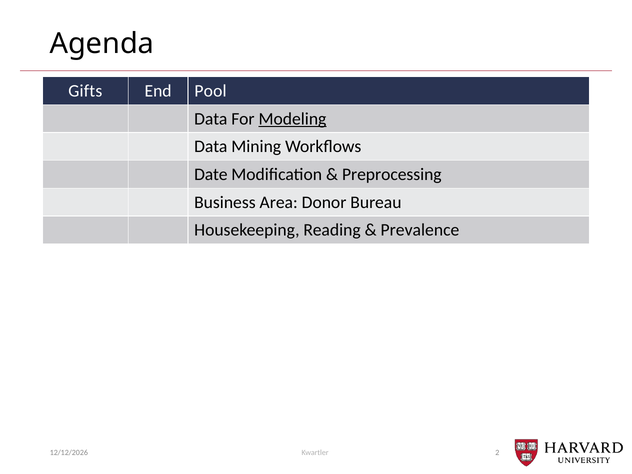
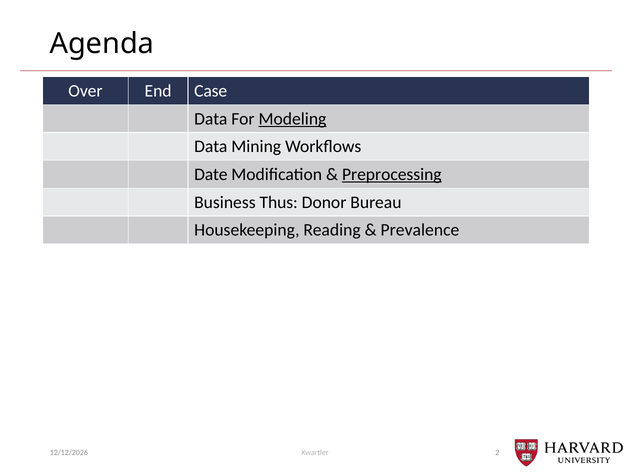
Gifts: Gifts -> Over
Pool: Pool -> Case
Preprocessing underline: none -> present
Area: Area -> Thus
